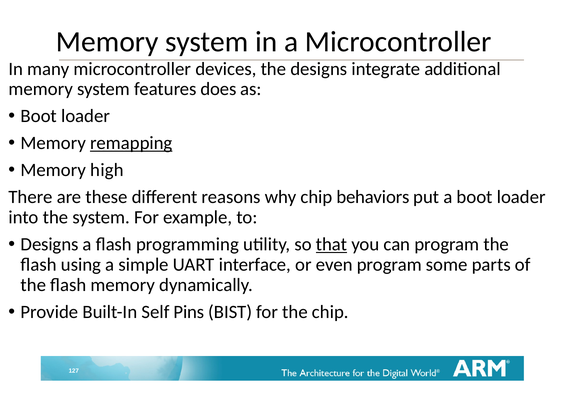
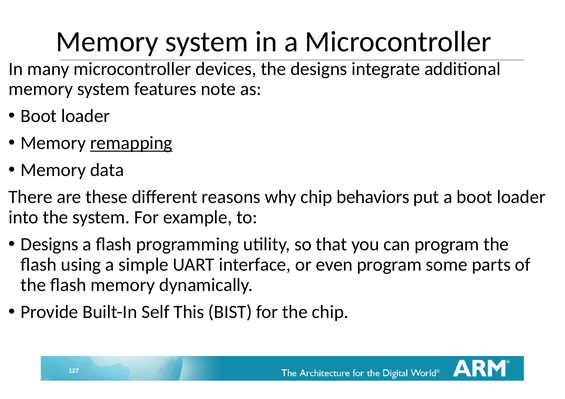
does: does -> note
high: high -> data
that underline: present -> none
Pins: Pins -> This
